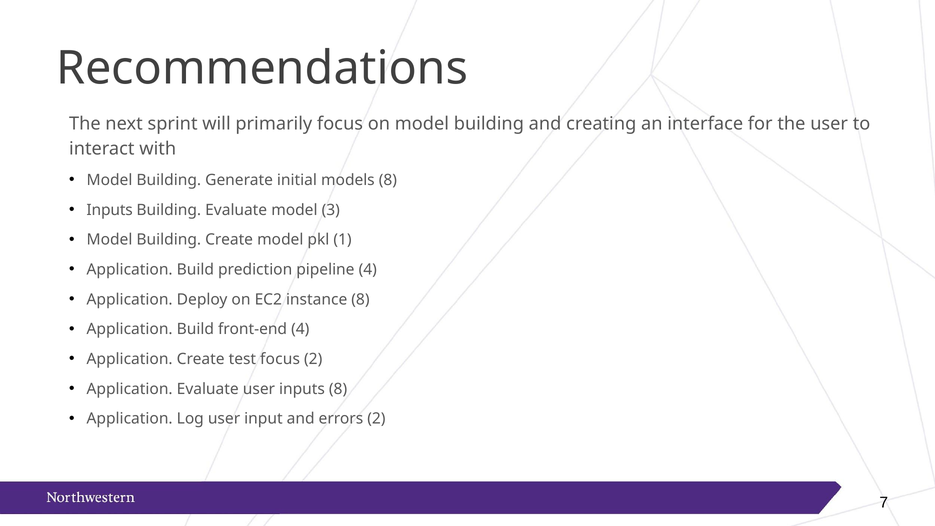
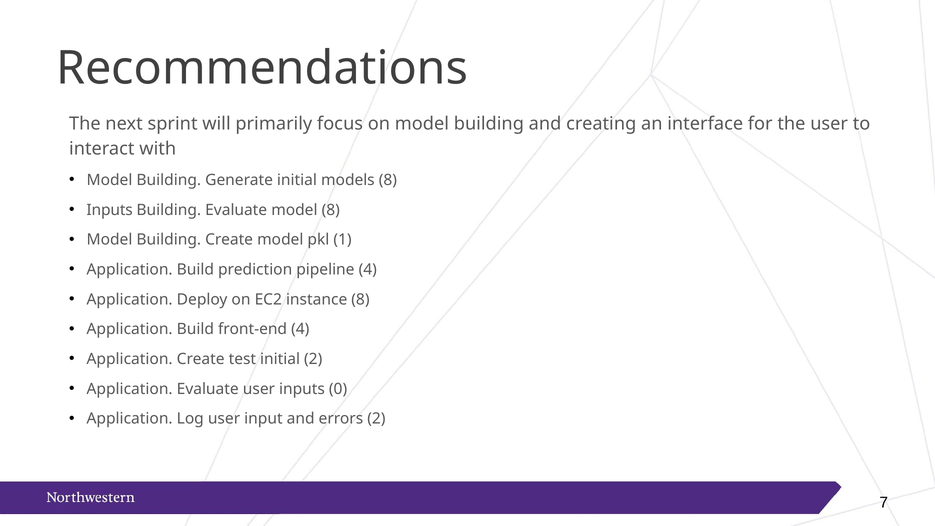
model 3: 3 -> 8
test focus: focus -> initial
inputs 8: 8 -> 0
